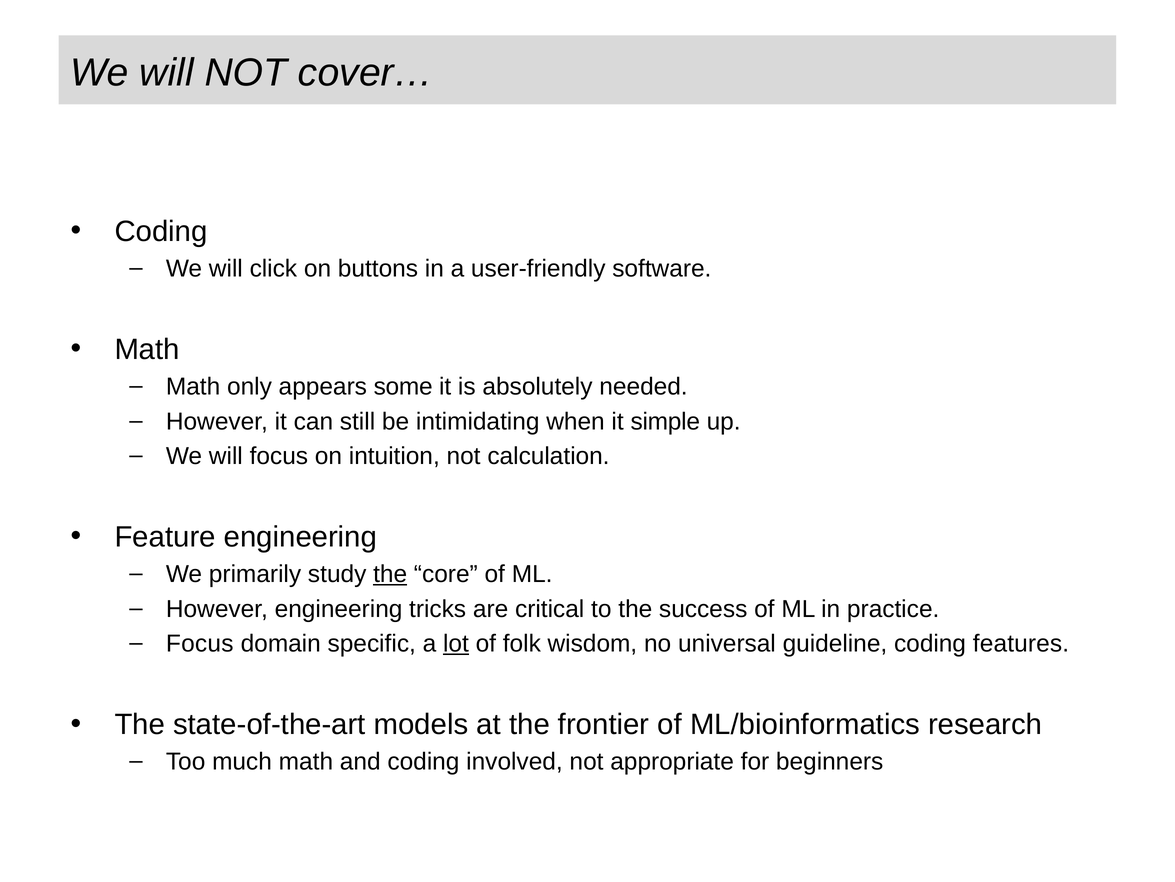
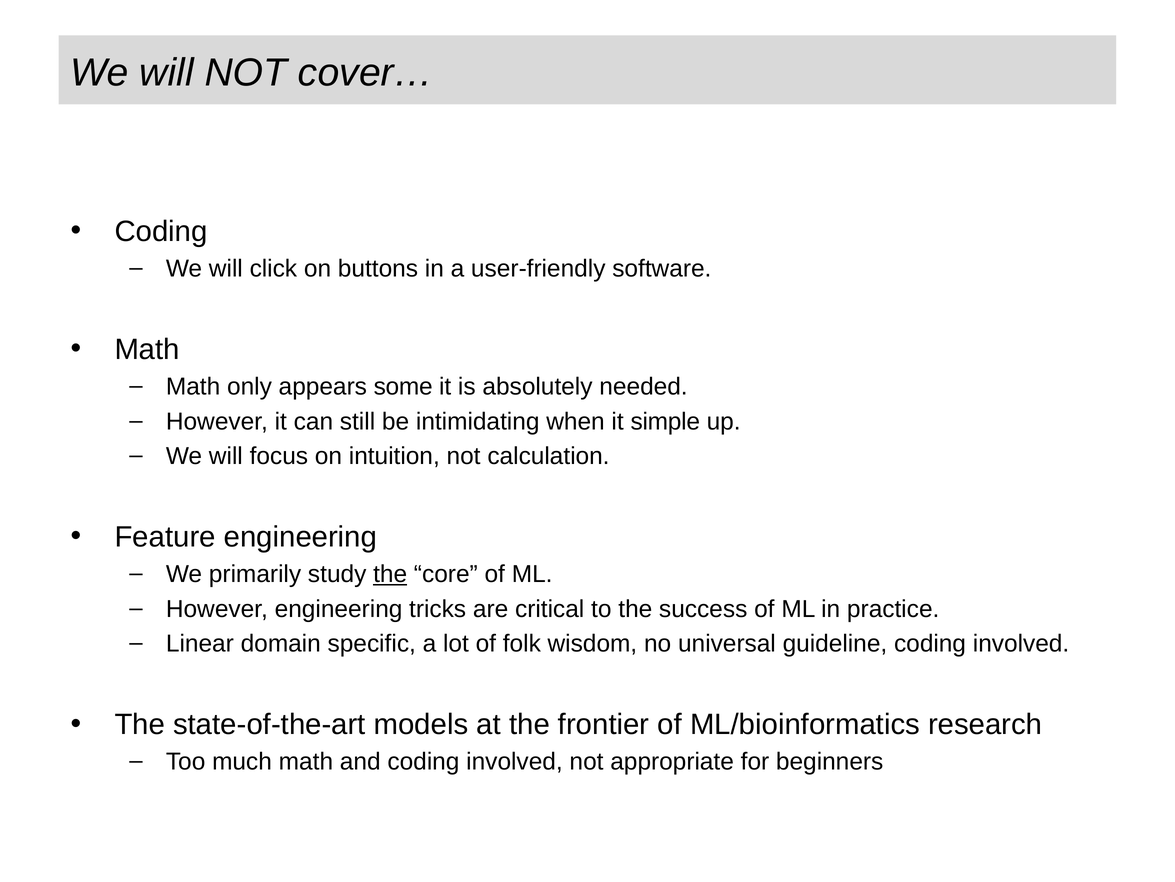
Focus at (200, 643): Focus -> Linear
lot underline: present -> none
guideline coding features: features -> involved
